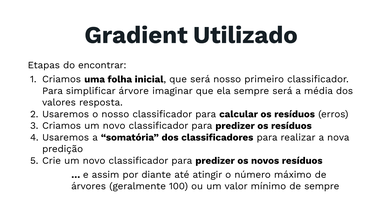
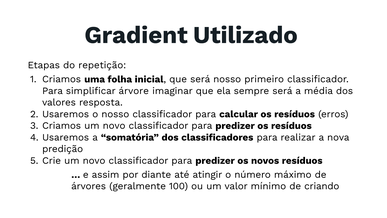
encontrar: encontrar -> repetição
de sempre: sempre -> criando
